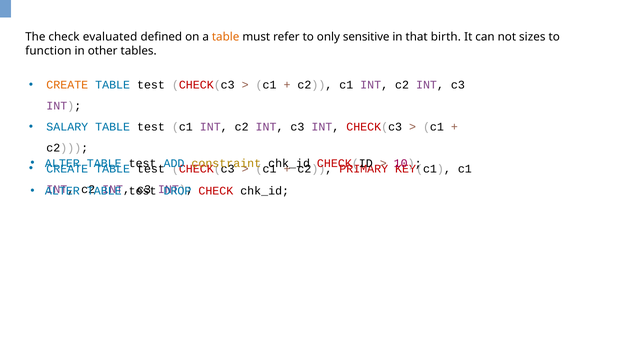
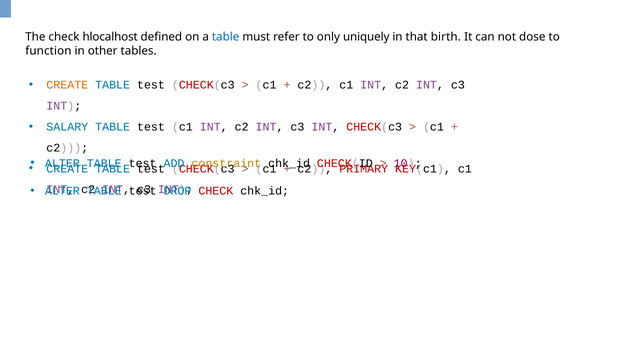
evaluated: evaluated -> hlocalhost
table at (226, 37) colour: orange -> blue
sensitive: sensitive -> uniquely
sizes: sizes -> dose
